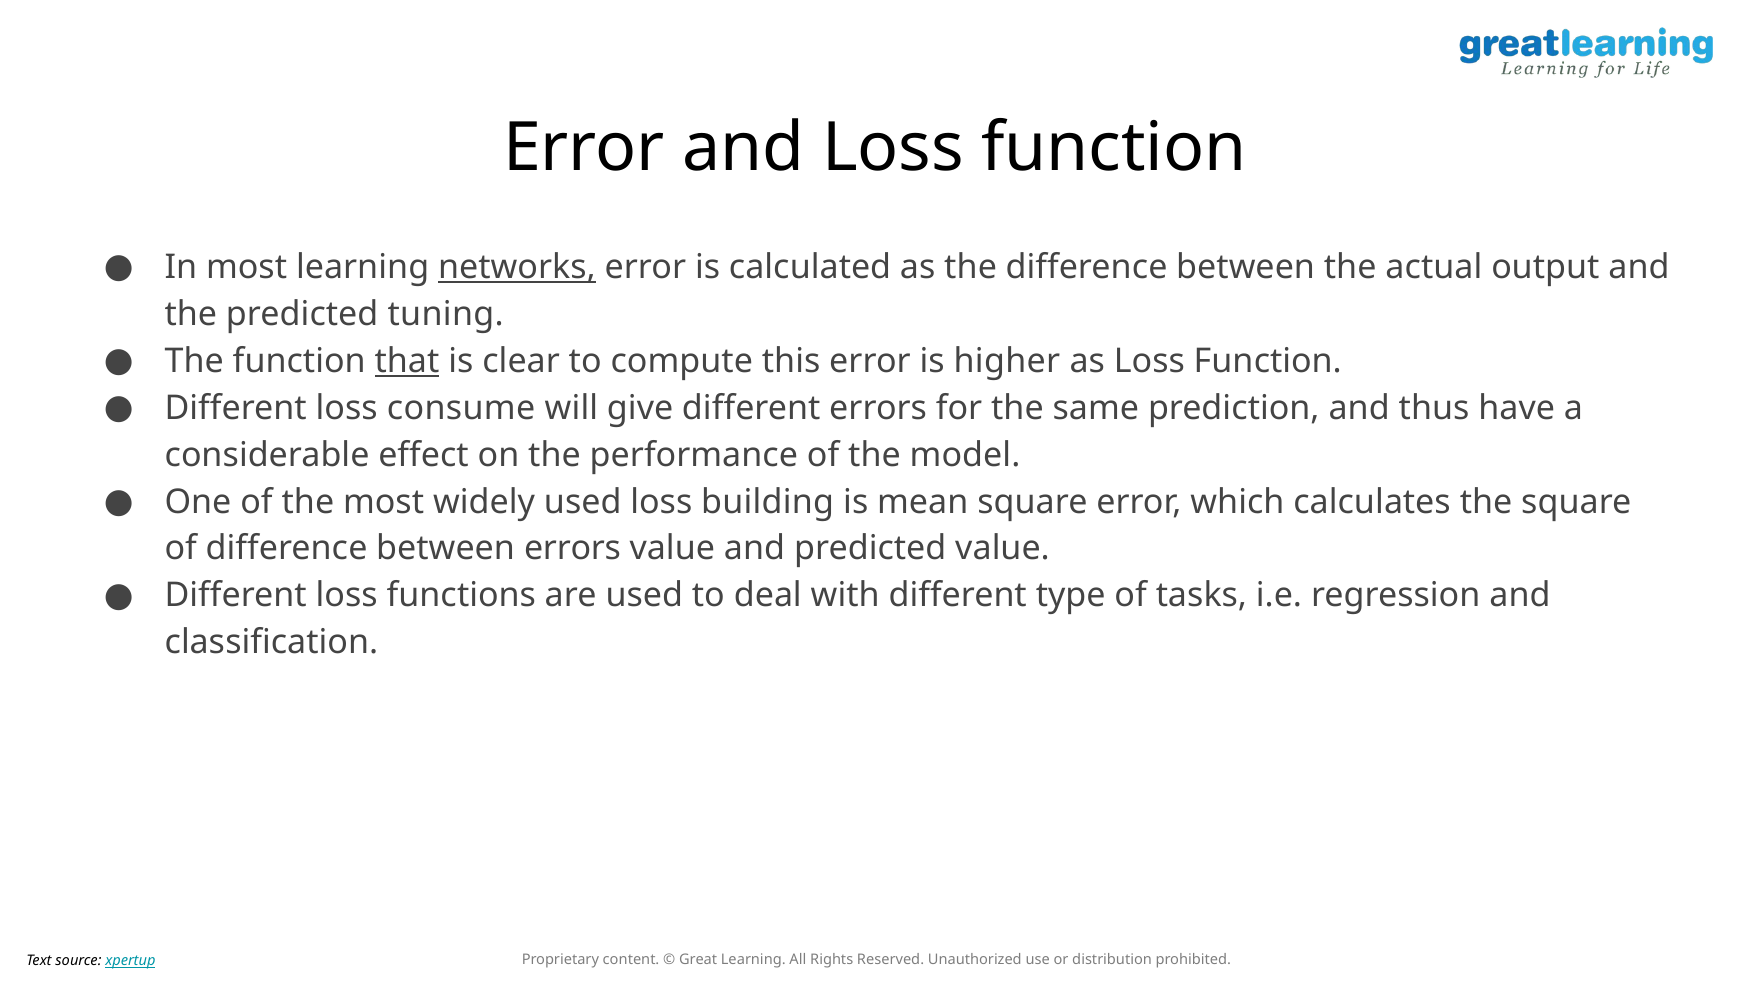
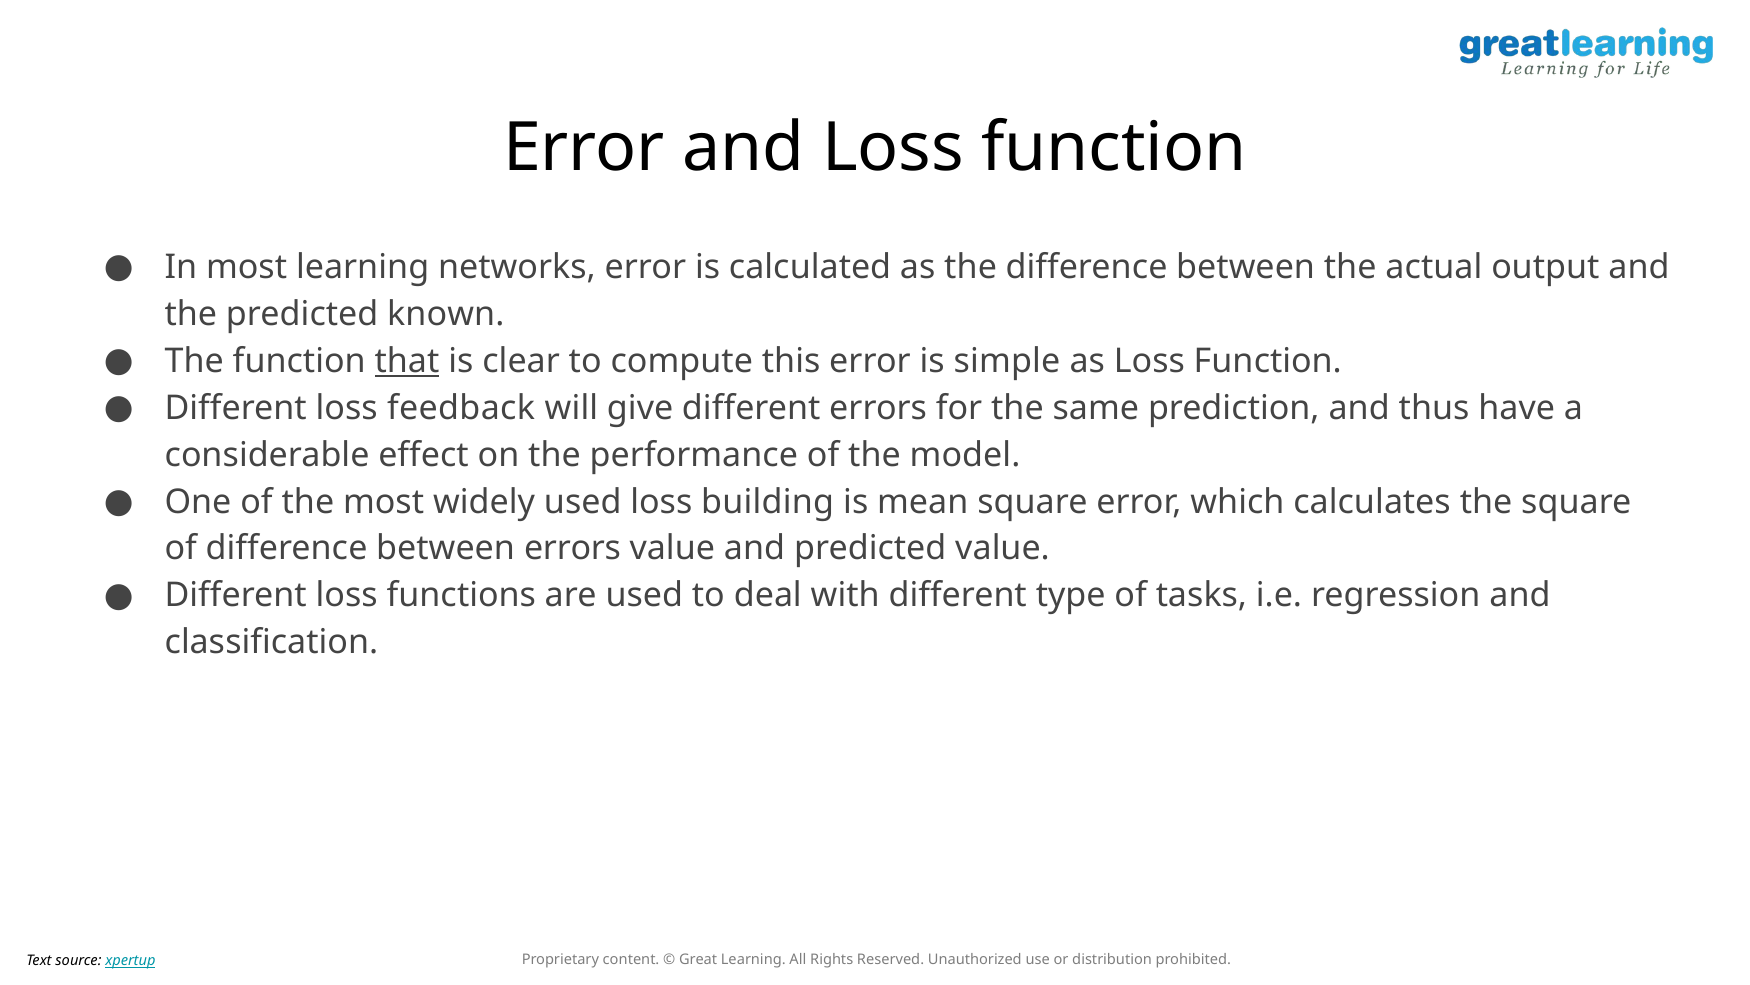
networks underline: present -> none
tuning: tuning -> known
higher: higher -> simple
consume: consume -> feedback
